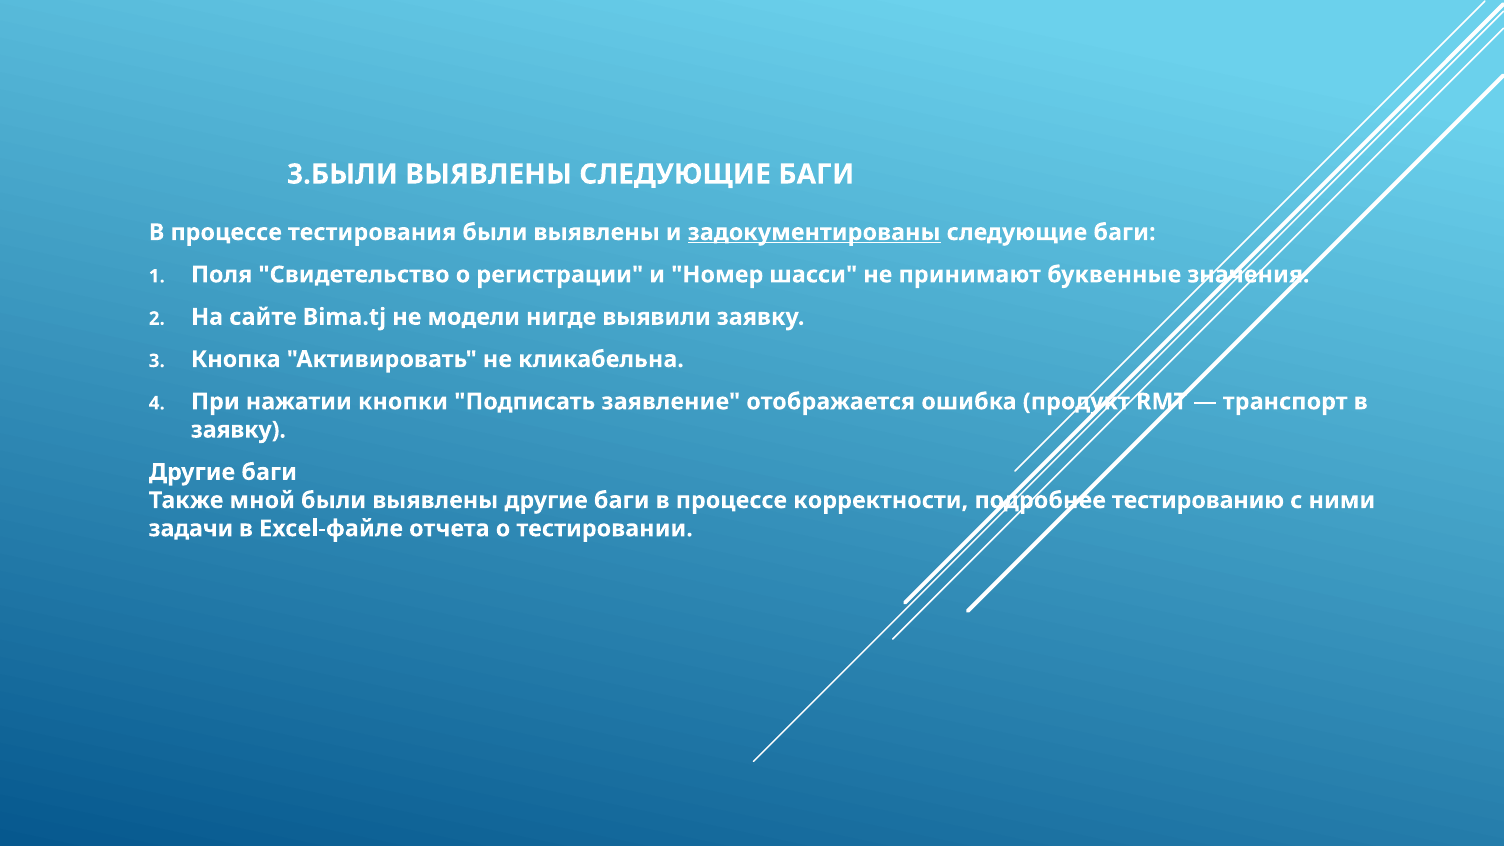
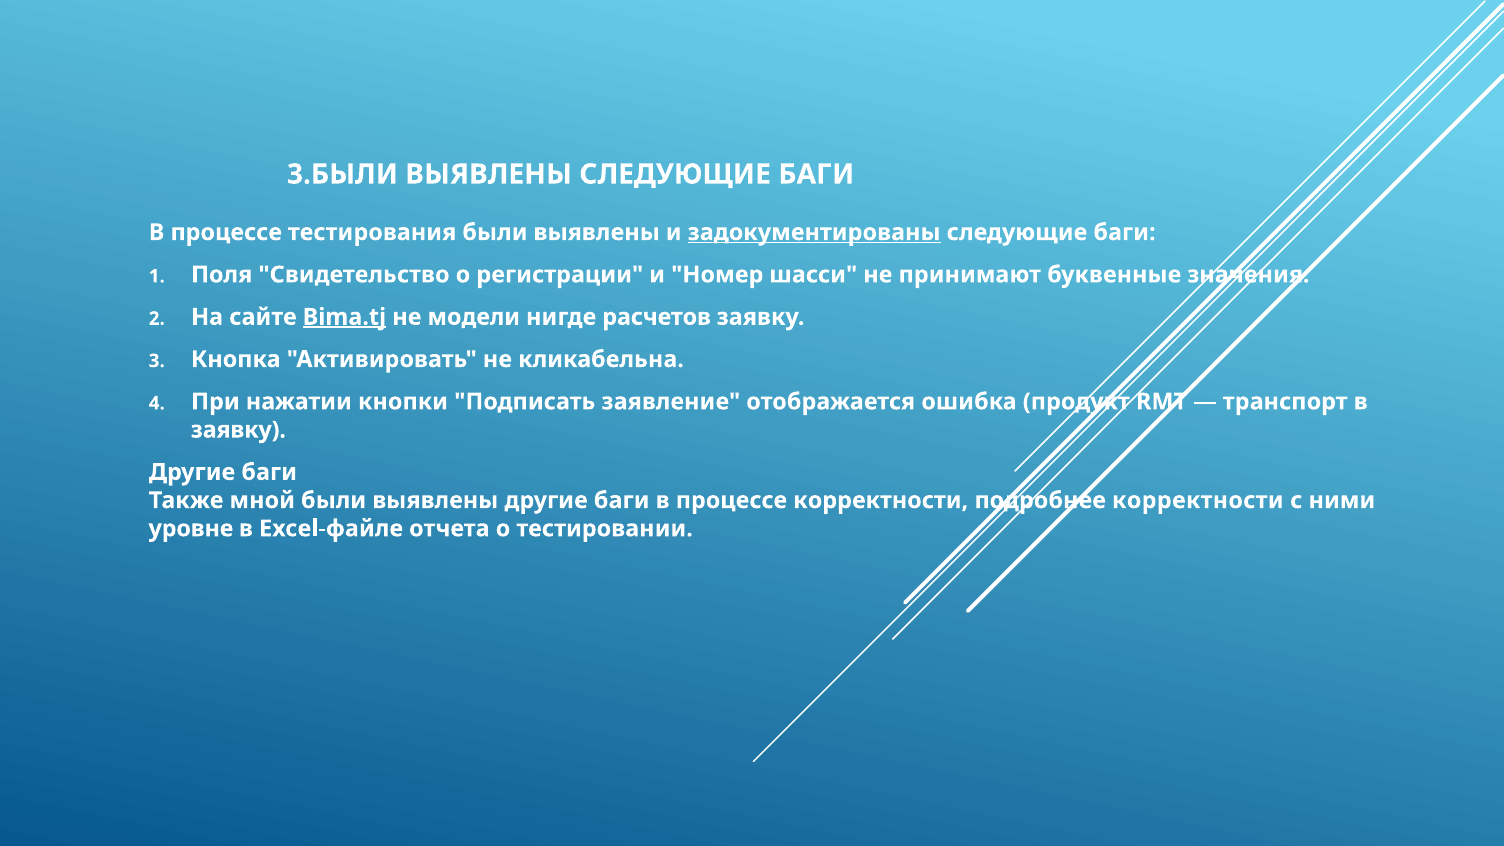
Bima.tj underline: none -> present
выявили: выявили -> расчетов
подробнее тестированию: тестированию -> корректности
задачи: задачи -> уровне
